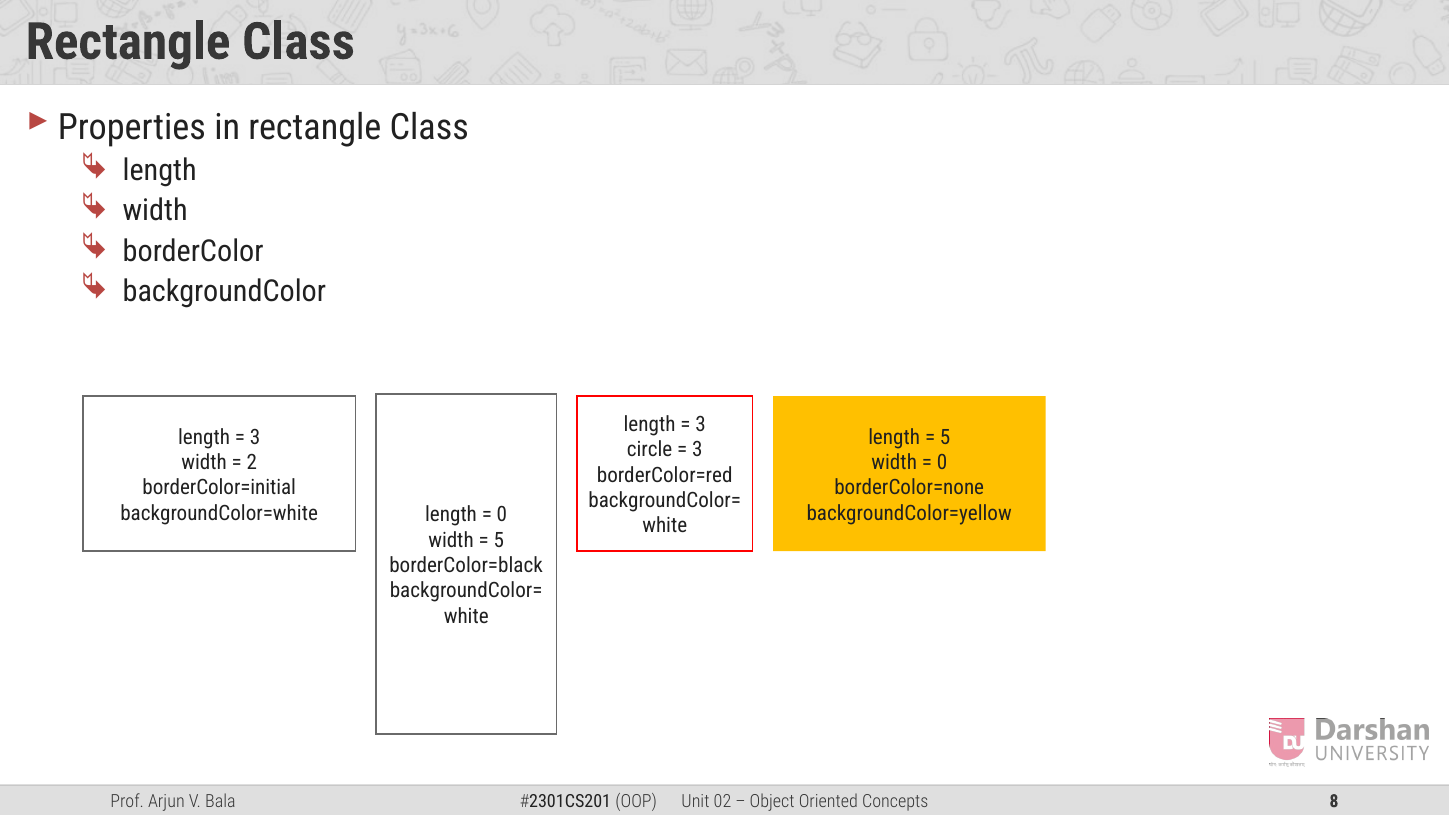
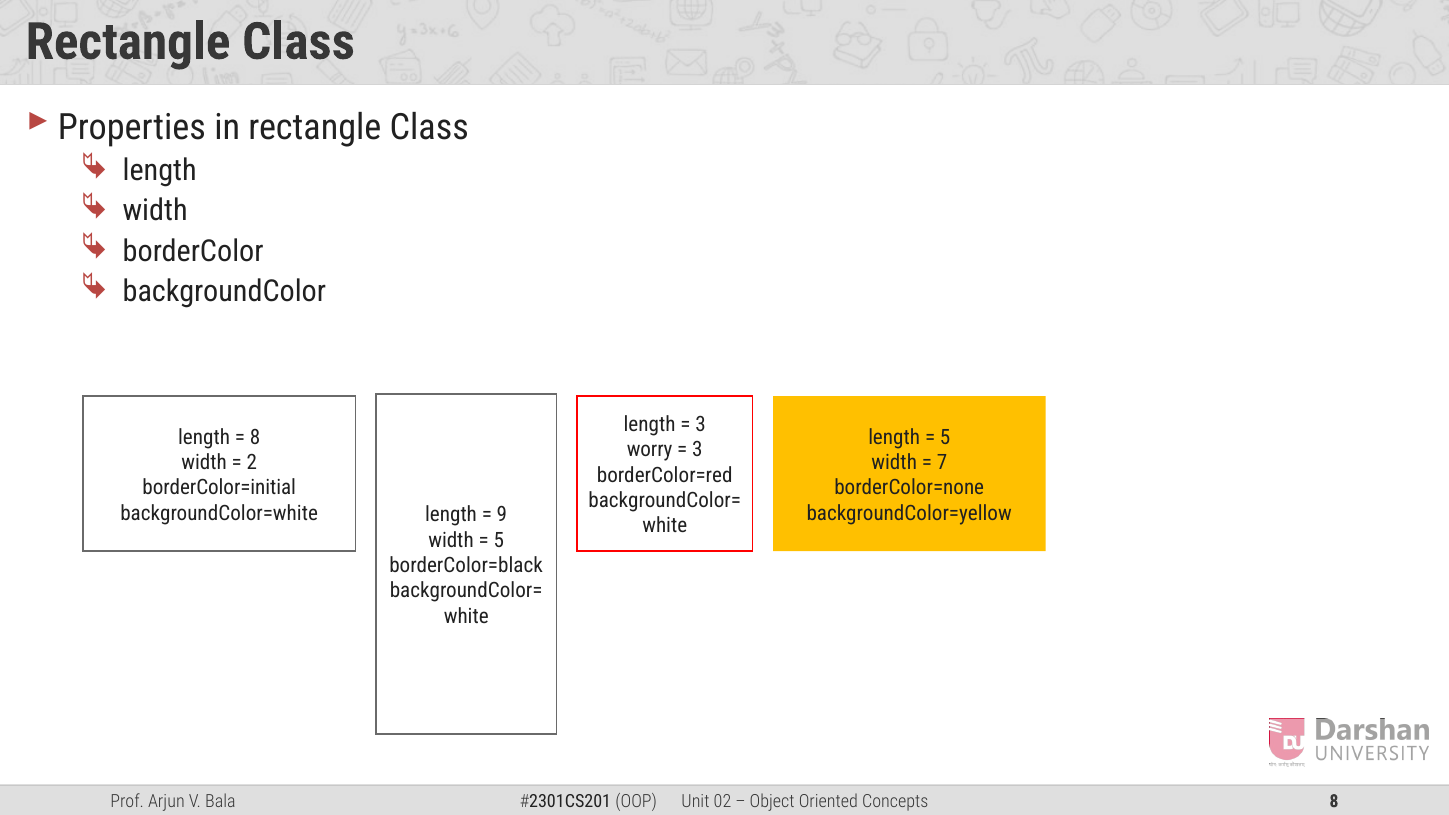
3 at (255, 437): 3 -> 8
circle: circle -> worry
0 at (942, 462): 0 -> 7
0 at (502, 515): 0 -> 9
